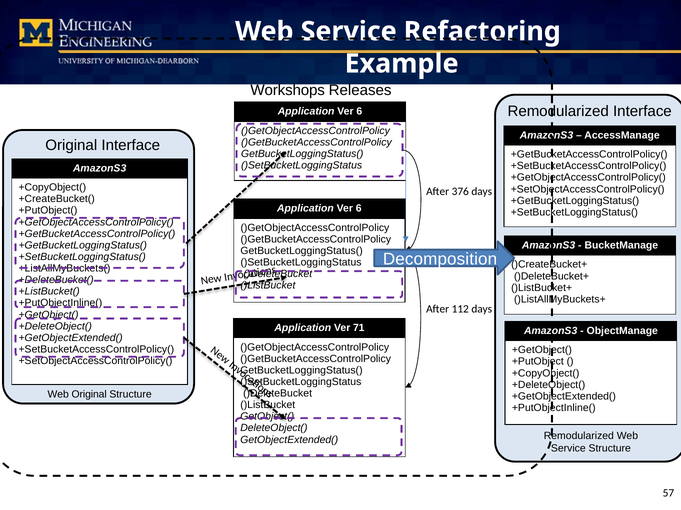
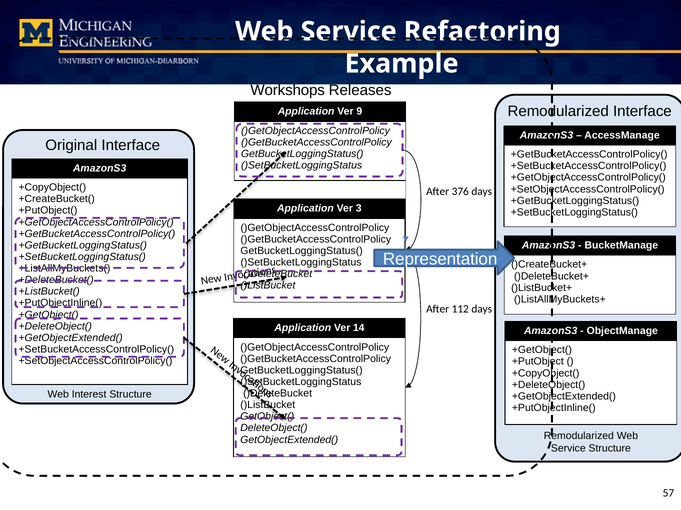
6 at (359, 112): 6 -> 9
6 at (359, 209): 6 -> 3
Decomposition: Decomposition -> Representation
71: 71 -> 14
Web Original: Original -> Interest
